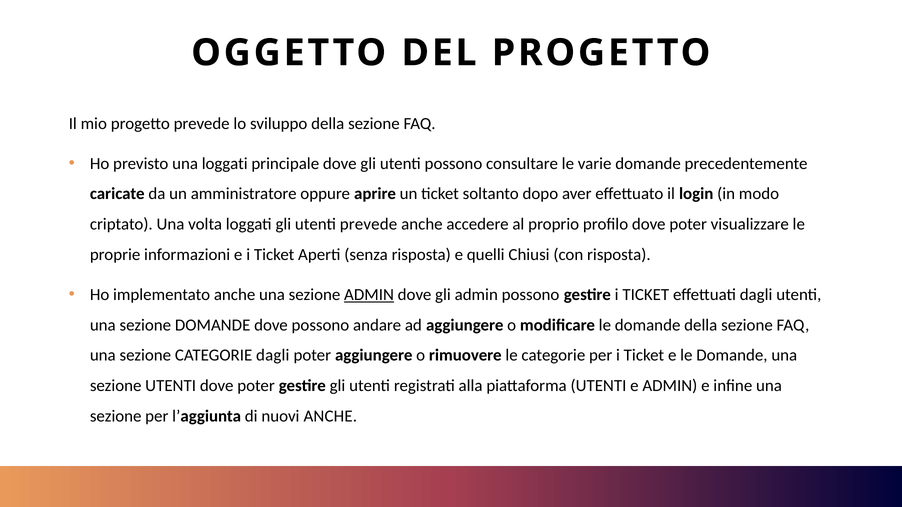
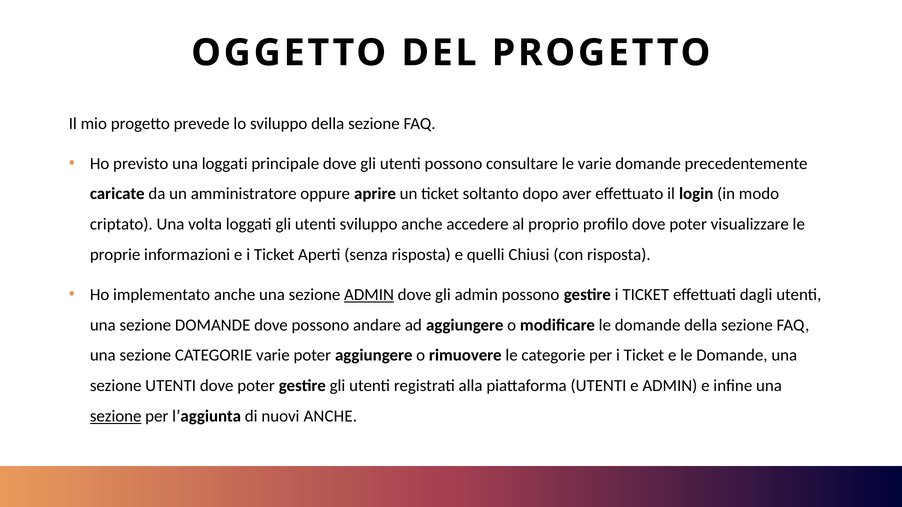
utenti prevede: prevede -> sviluppo
CATEGORIE dagli: dagli -> varie
sezione at (116, 417) underline: none -> present
